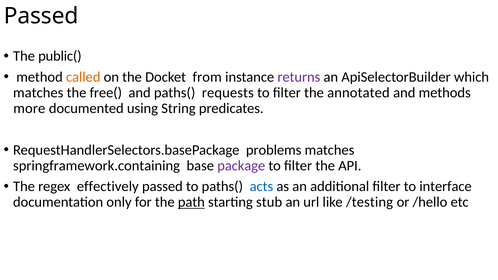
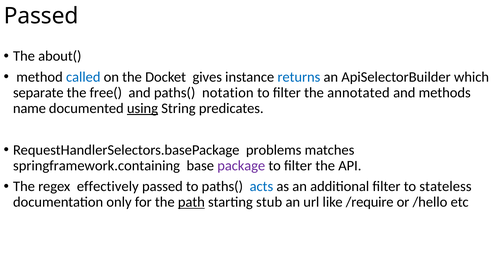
public(: public( -> about(
called colour: orange -> blue
from: from -> gives
returns colour: purple -> blue
matches at (38, 93): matches -> separate
requests: requests -> notation
more: more -> name
using underline: none -> present
interface: interface -> stateless
/testing: /testing -> /require
